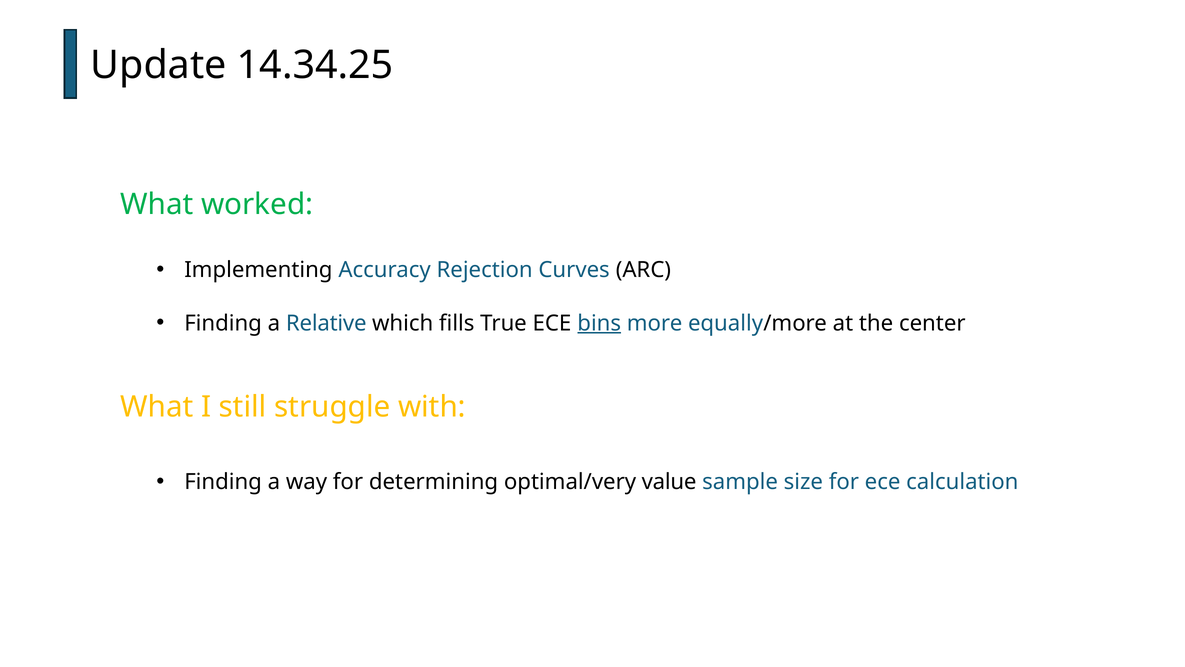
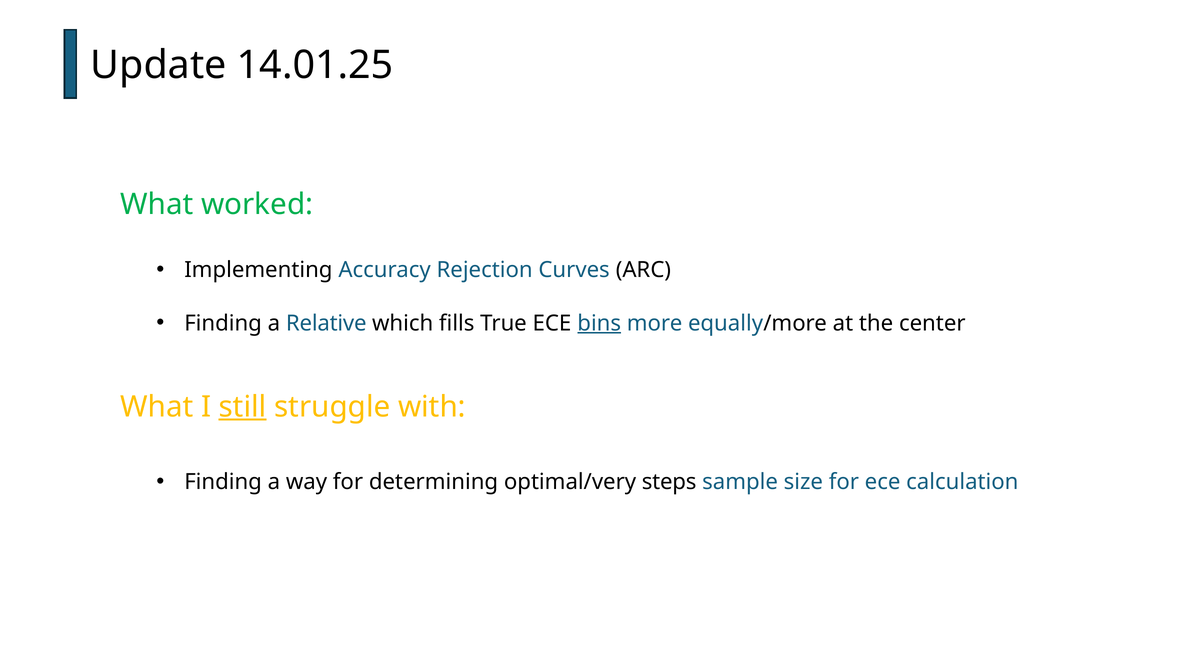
14.34.25: 14.34.25 -> 14.01.25
still underline: none -> present
value: value -> steps
